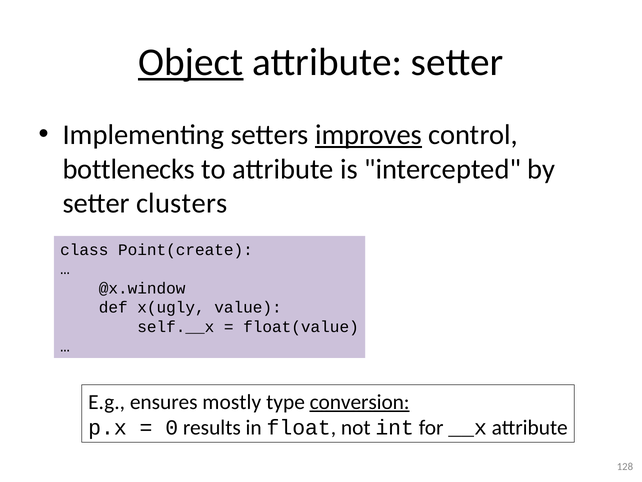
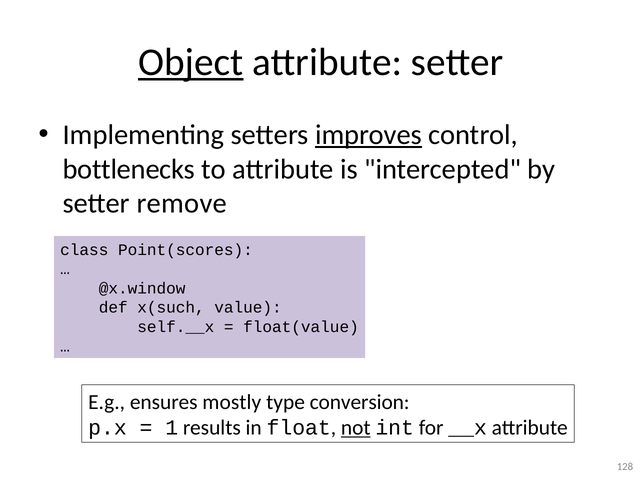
clusters: clusters -> remove
Point(create: Point(create -> Point(scores
x(ugly: x(ugly -> x(such
conversion underline: present -> none
0: 0 -> 1
not underline: none -> present
